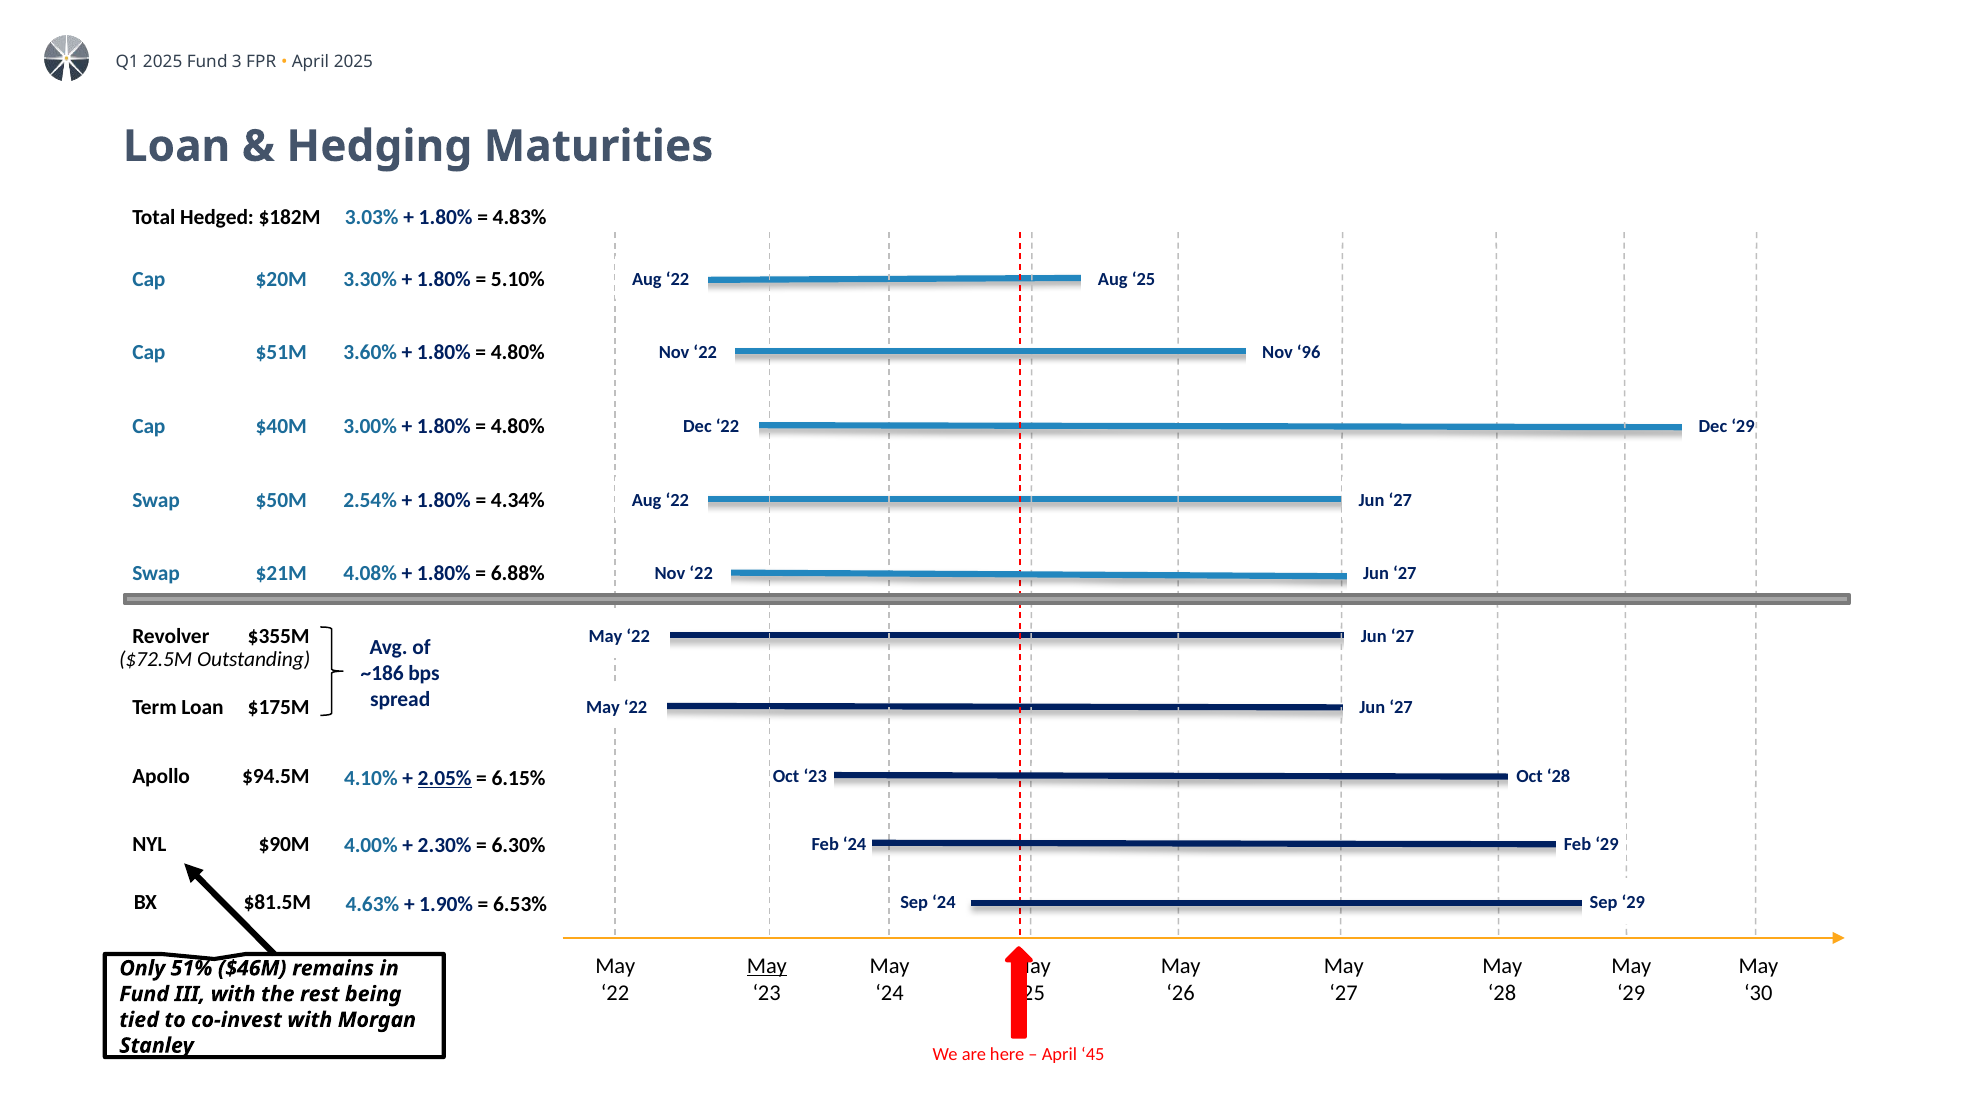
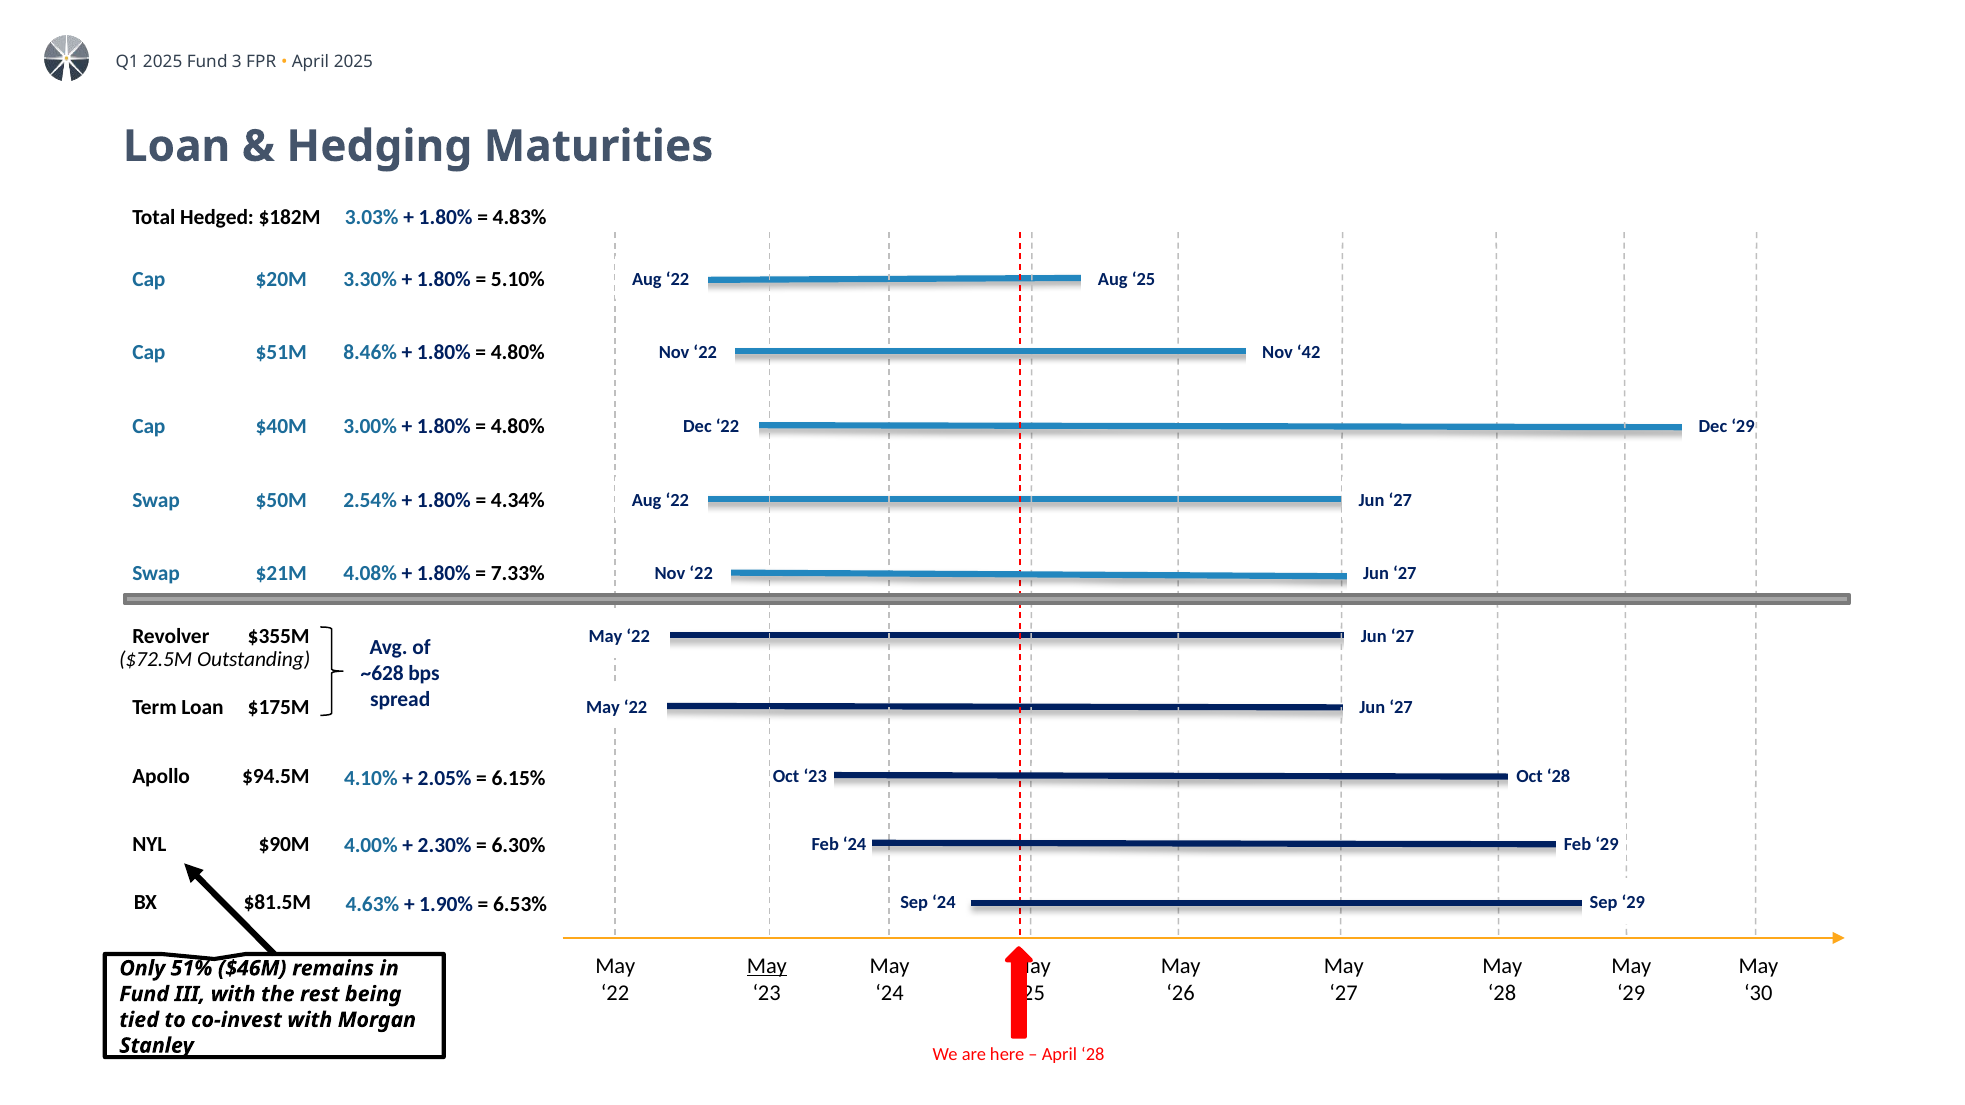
3.60%: 3.60% -> 8.46%
96: 96 -> 42
6.88%: 6.88% -> 7.33%
~186: ~186 -> ~628
2.05% underline: present -> none
April 45: 45 -> 28
